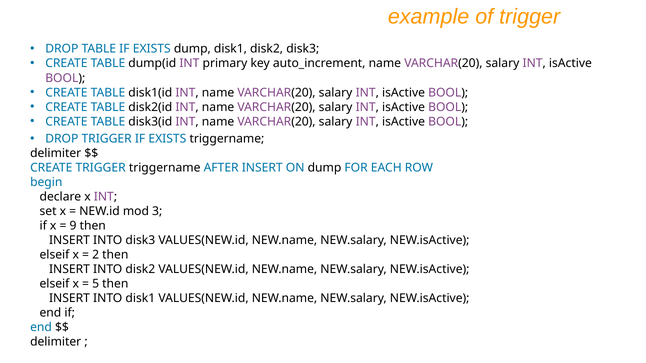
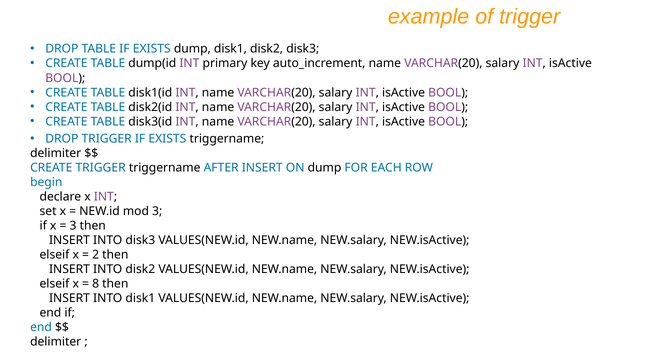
9 at (73, 226): 9 -> 3
5: 5 -> 8
